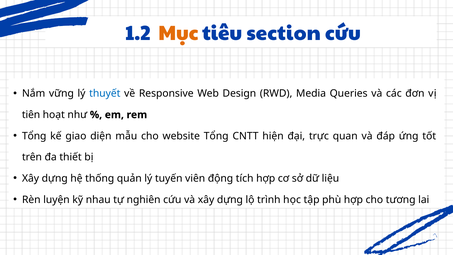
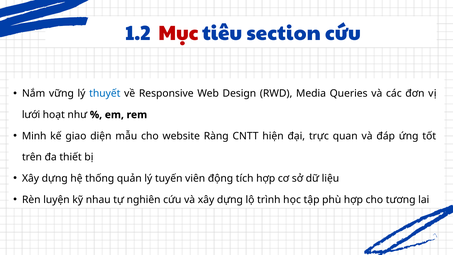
Mục colour: orange -> red
tiên: tiên -> lưới
Tổng at (34, 136): Tổng -> Minh
website Tổng: Tổng -> Ràng
